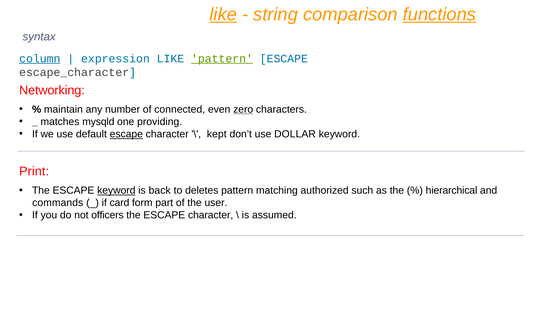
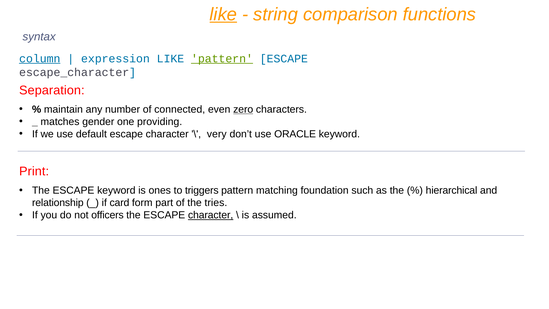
functions underline: present -> none
Networking: Networking -> Separation
mysqld: mysqld -> gender
escape at (126, 134) underline: present -> none
kept: kept -> very
DOLLAR: DOLLAR -> ORACLE
keyword at (116, 190) underline: present -> none
back: back -> ones
deletes: deletes -> triggers
authorized: authorized -> foundation
commands: commands -> relationship
user: user -> tries
character at (211, 215) underline: none -> present
